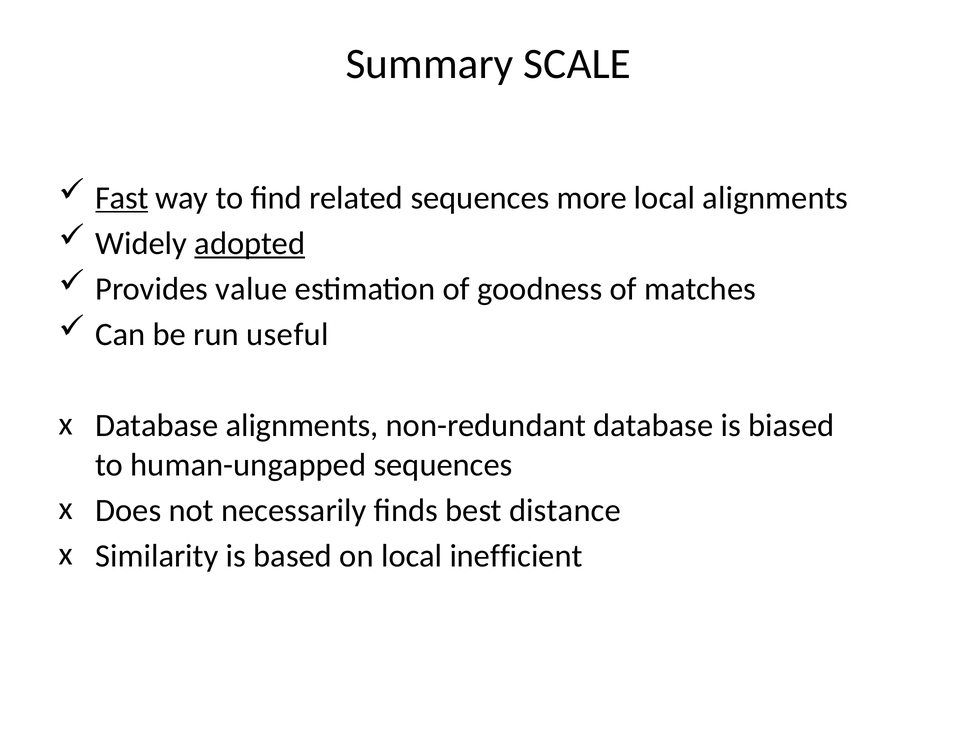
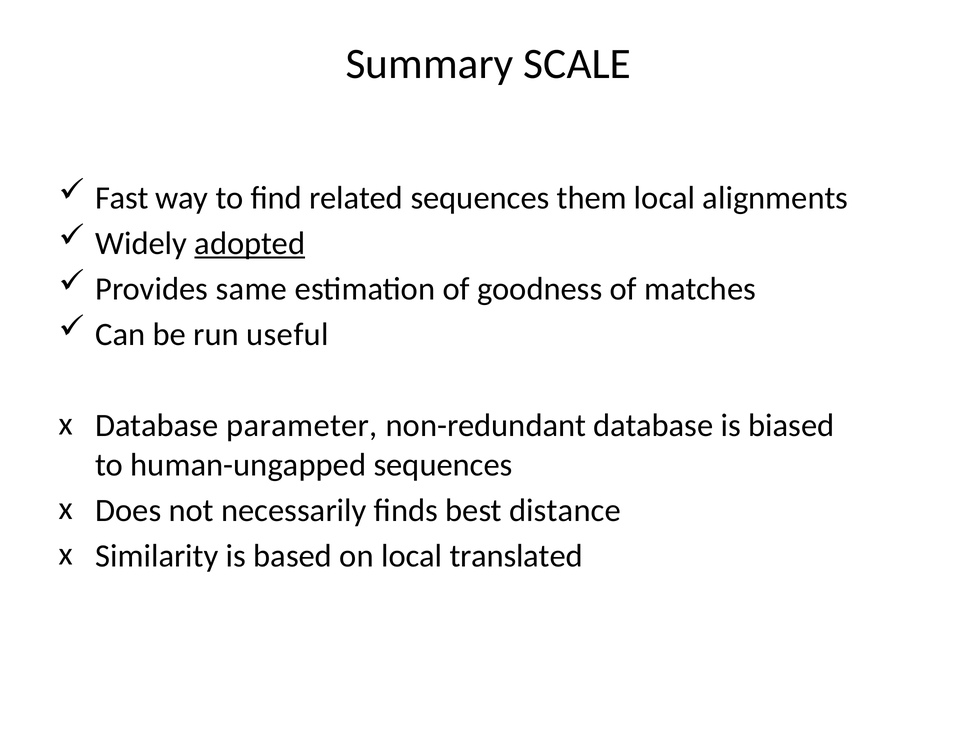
Fast underline: present -> none
more: more -> them
value: value -> same
Database alignments: alignments -> parameter
inefficient: inefficient -> translated
